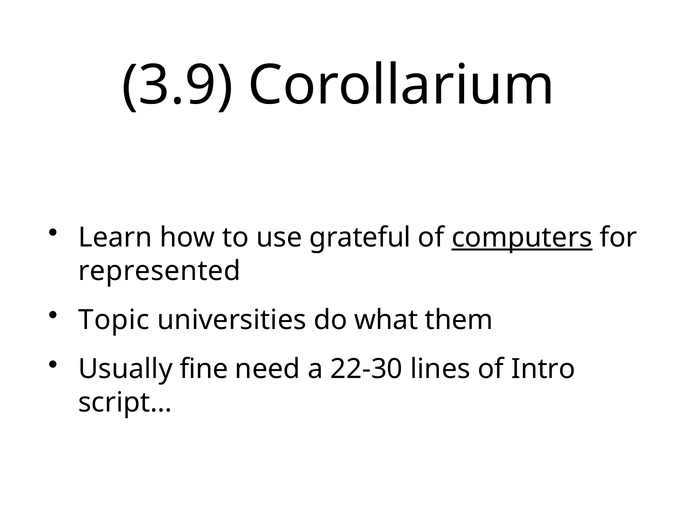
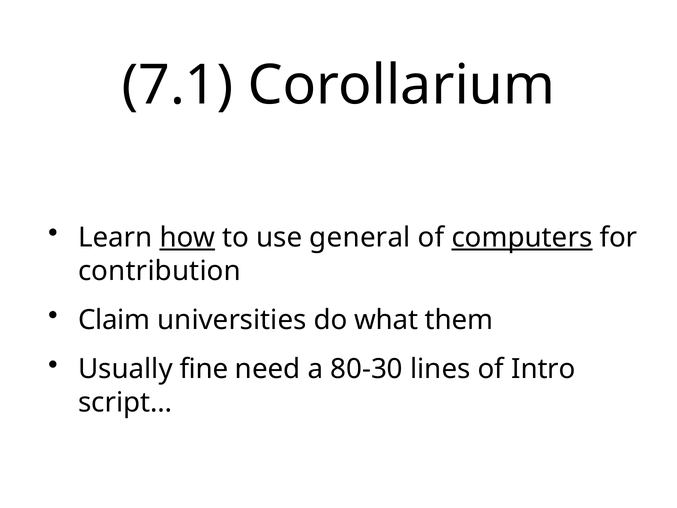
3.9: 3.9 -> 7.1
how underline: none -> present
grateful: grateful -> general
represented: represented -> contribution
Topic: Topic -> Claim
22-30: 22-30 -> 80-30
